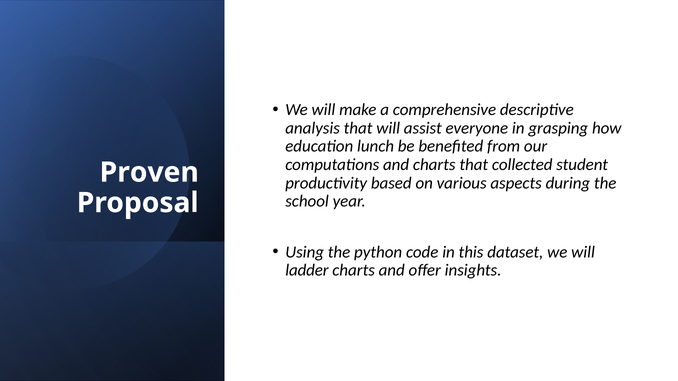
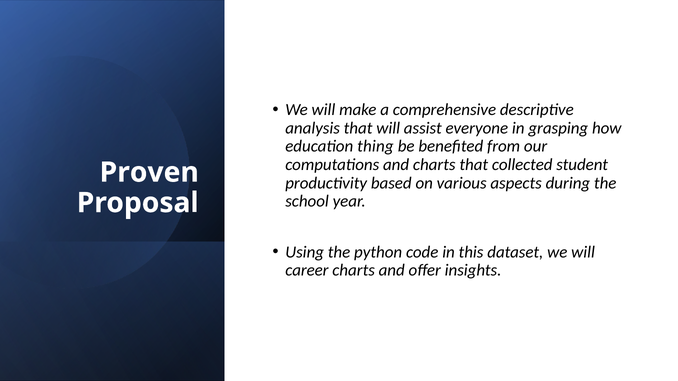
lunch: lunch -> thing
ladder: ladder -> career
